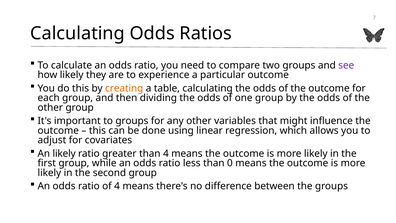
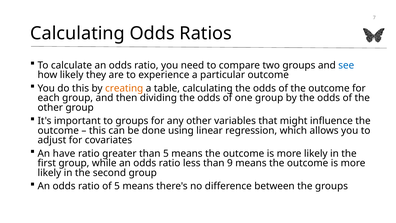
see colour: purple -> blue
An likely: likely -> have
than 4: 4 -> 5
0: 0 -> 9
of 4: 4 -> 5
